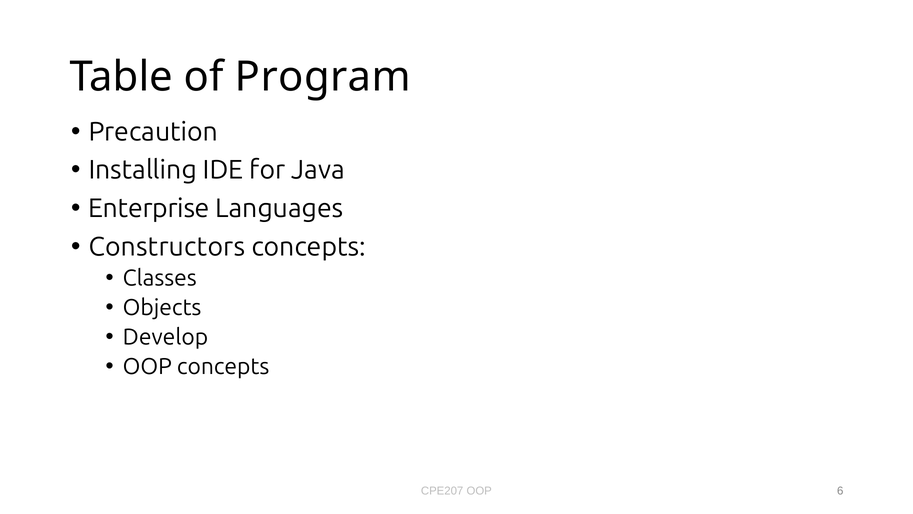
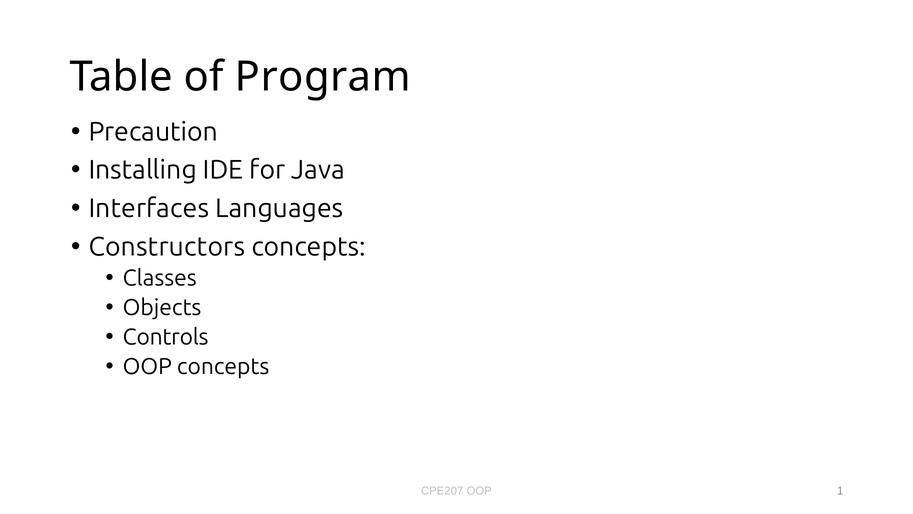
Enterprise: Enterprise -> Interfaces
Develop: Develop -> Controls
6: 6 -> 1
